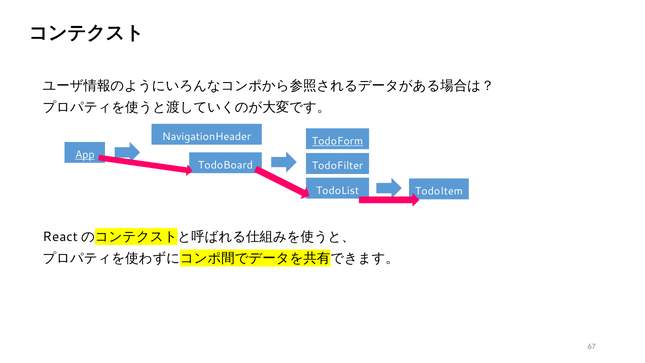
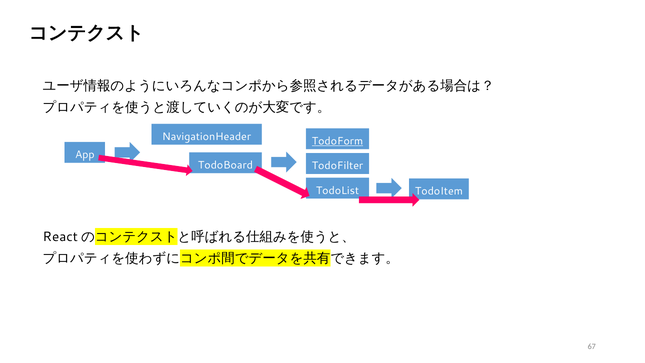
App underline: present -> none
